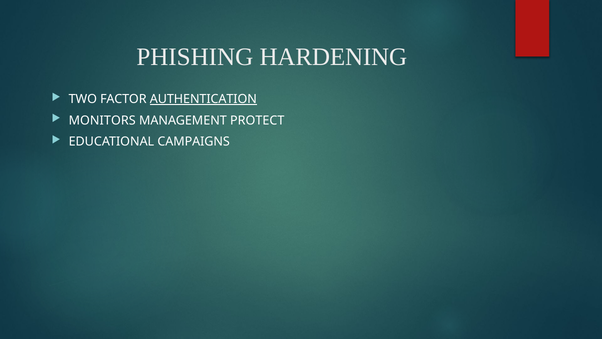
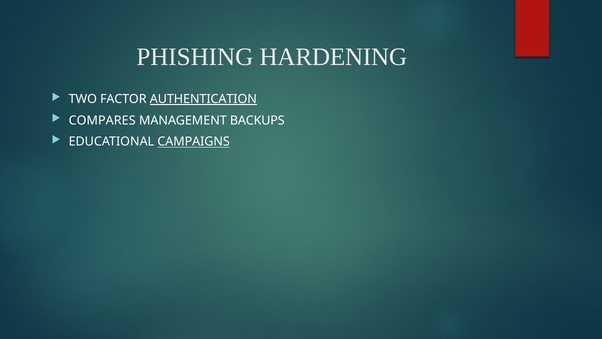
MONITORS: MONITORS -> COMPARES
PROTECT: PROTECT -> BACKUPS
CAMPAIGNS underline: none -> present
